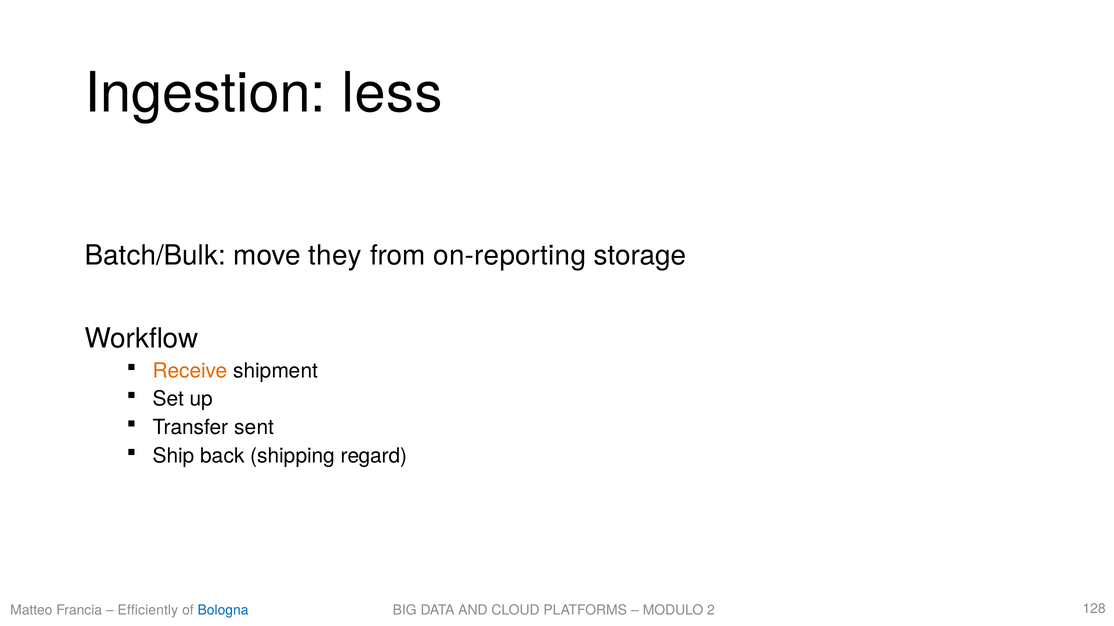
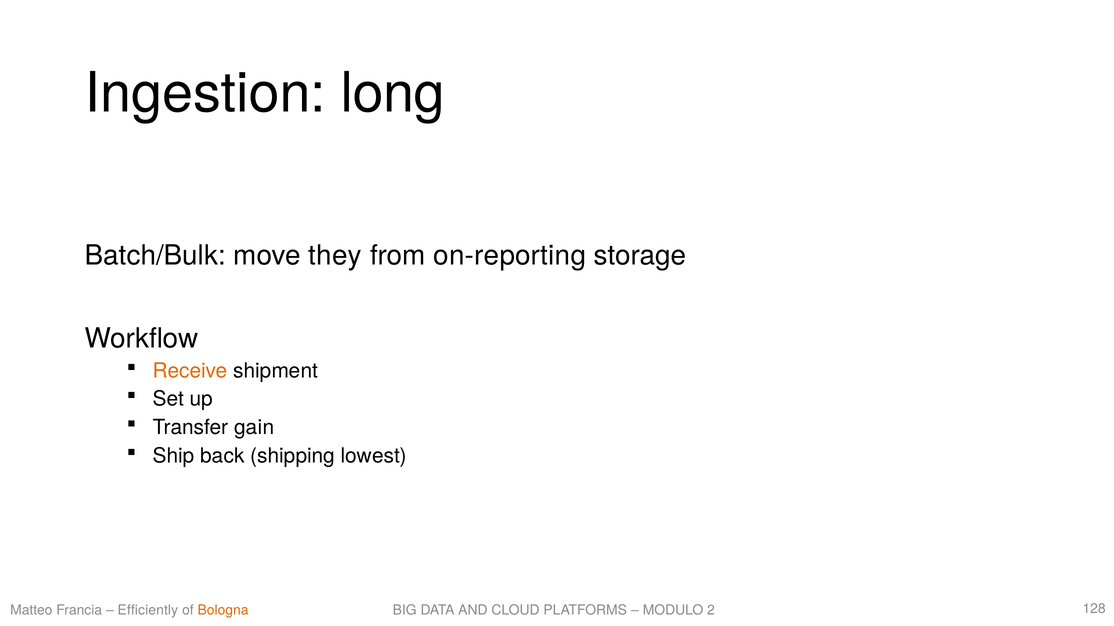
less: less -> long
sent: sent -> gain
regard: regard -> lowest
Bologna colour: blue -> orange
